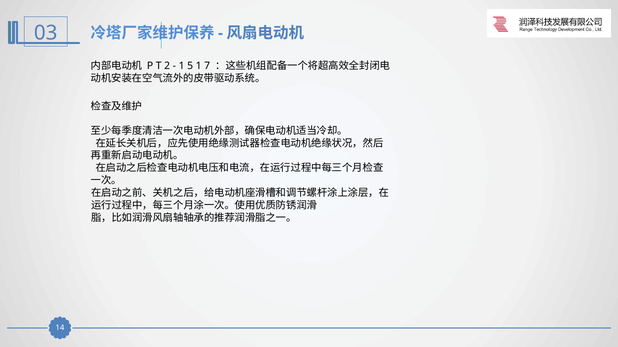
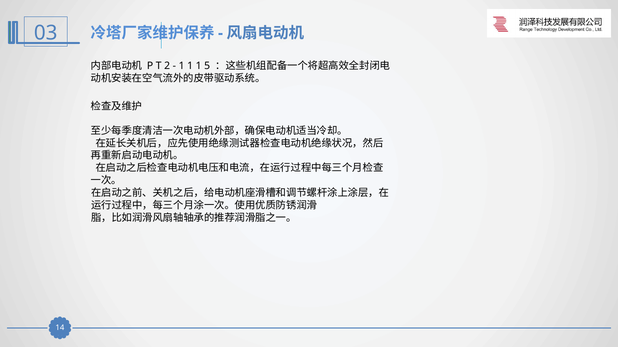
5 at (190, 66): 5 -> 1
7: 7 -> 5
